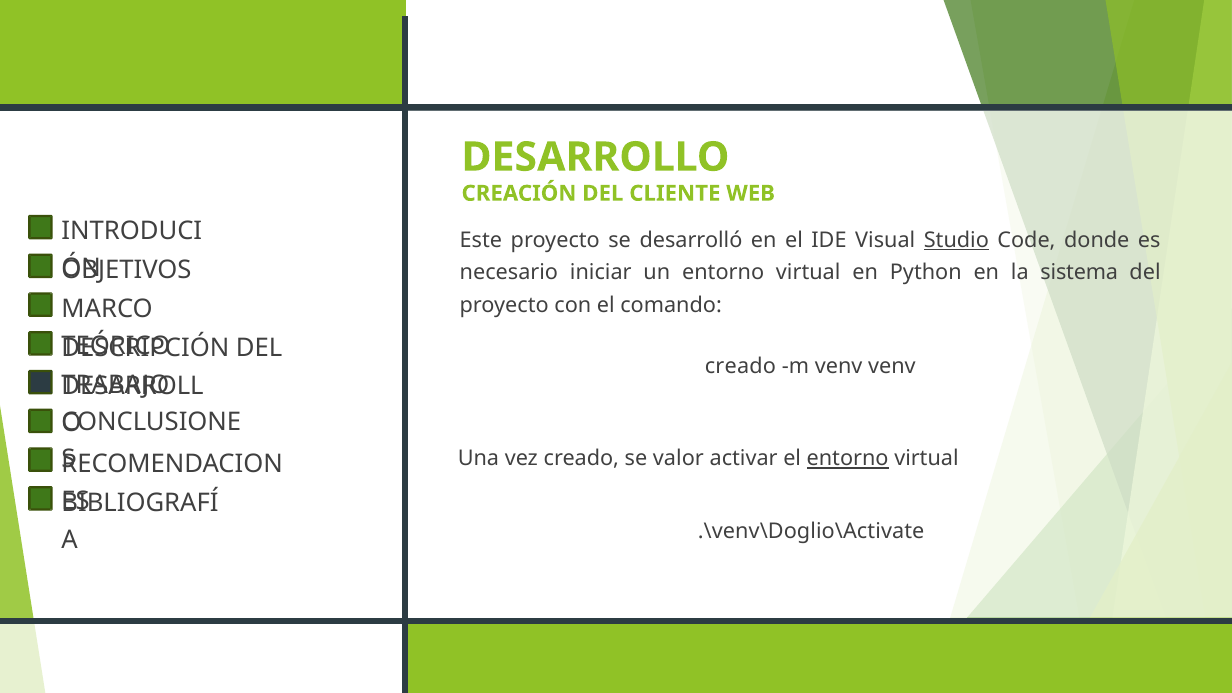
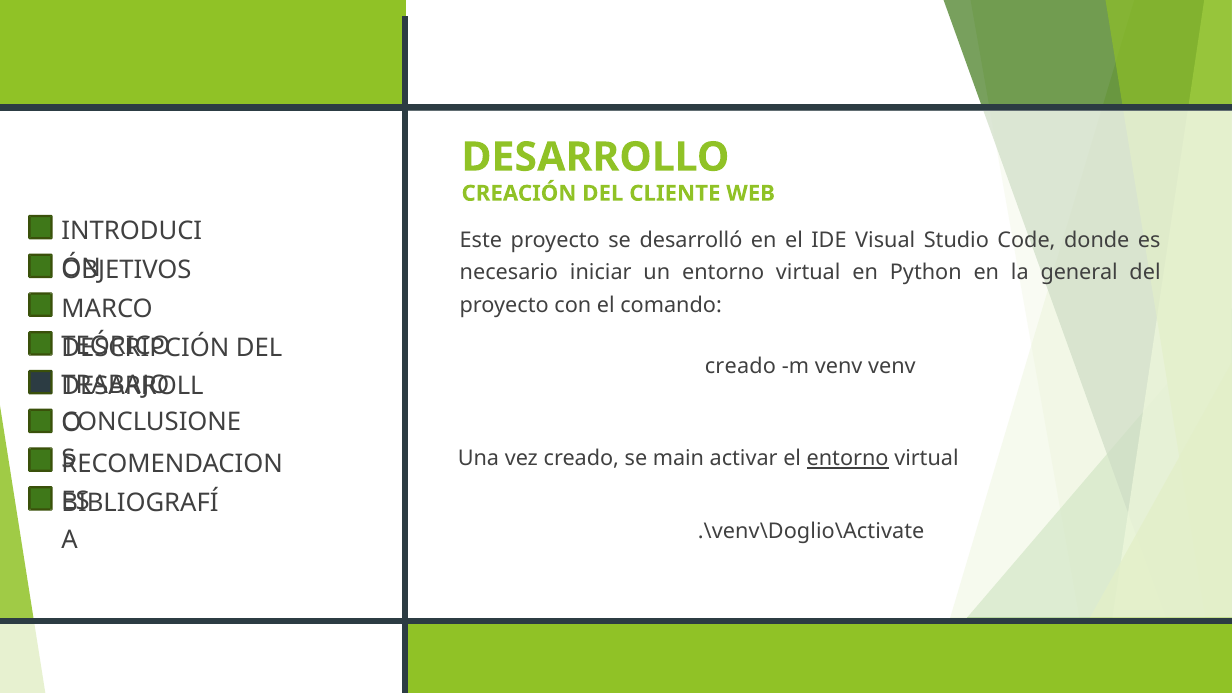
Studio underline: present -> none
sistema: sistema -> general
valor: valor -> main
